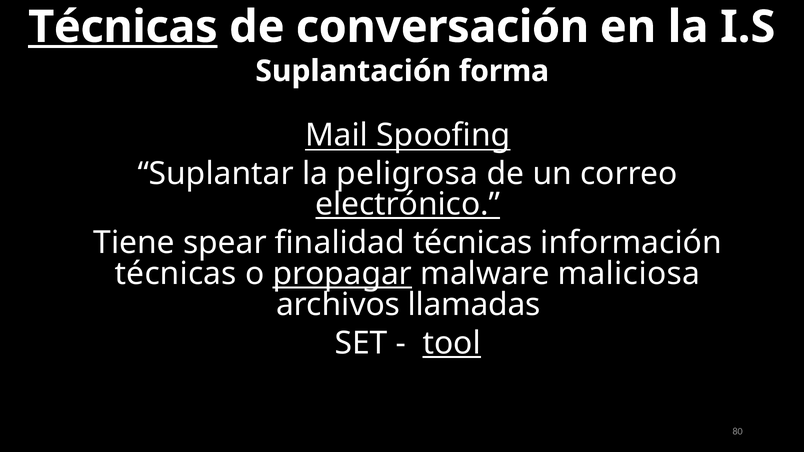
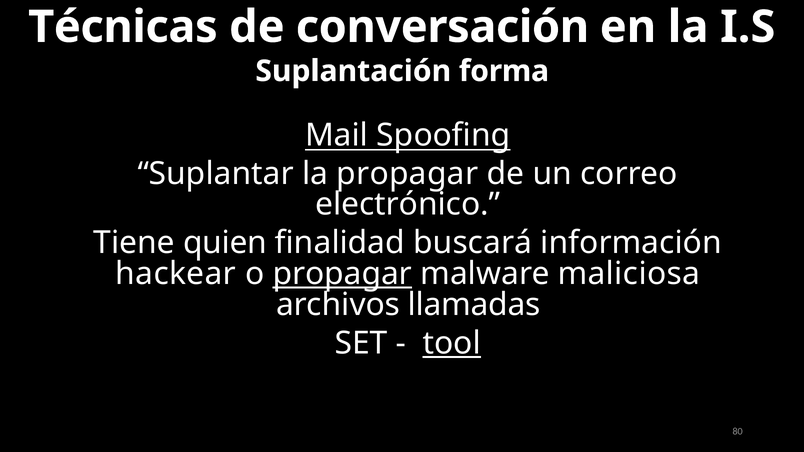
Técnicas at (123, 27) underline: present -> none
la peligrosa: peligrosa -> propagar
electrónico underline: present -> none
spear: spear -> quien
finalidad técnicas: técnicas -> buscará
técnicas at (176, 274): técnicas -> hackear
